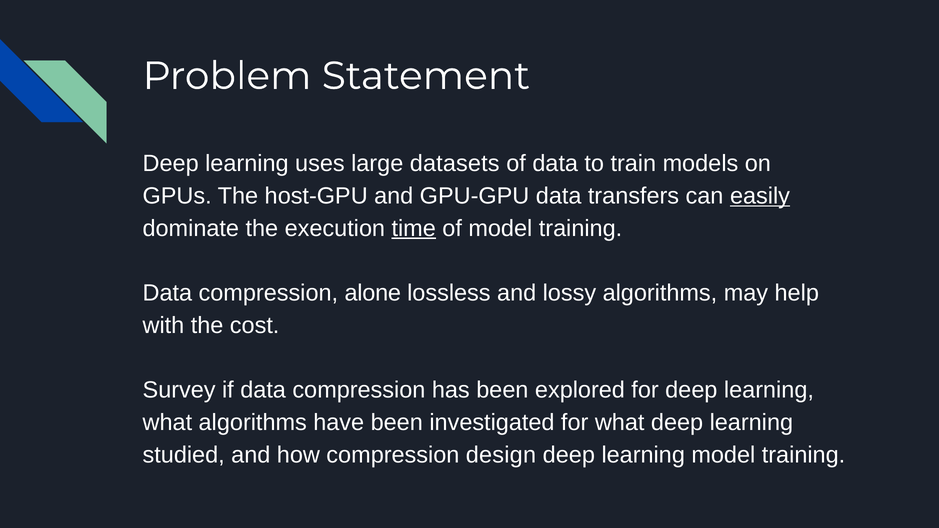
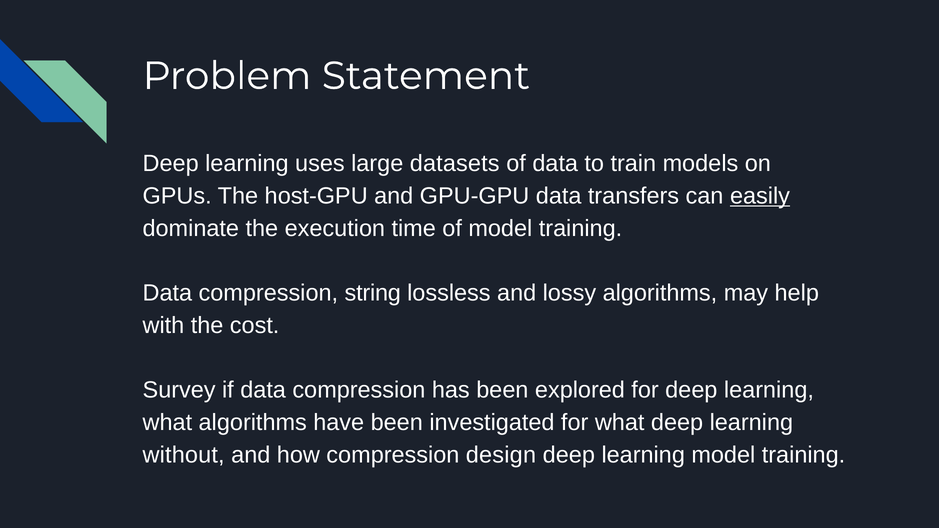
time underline: present -> none
alone: alone -> string
studied: studied -> without
